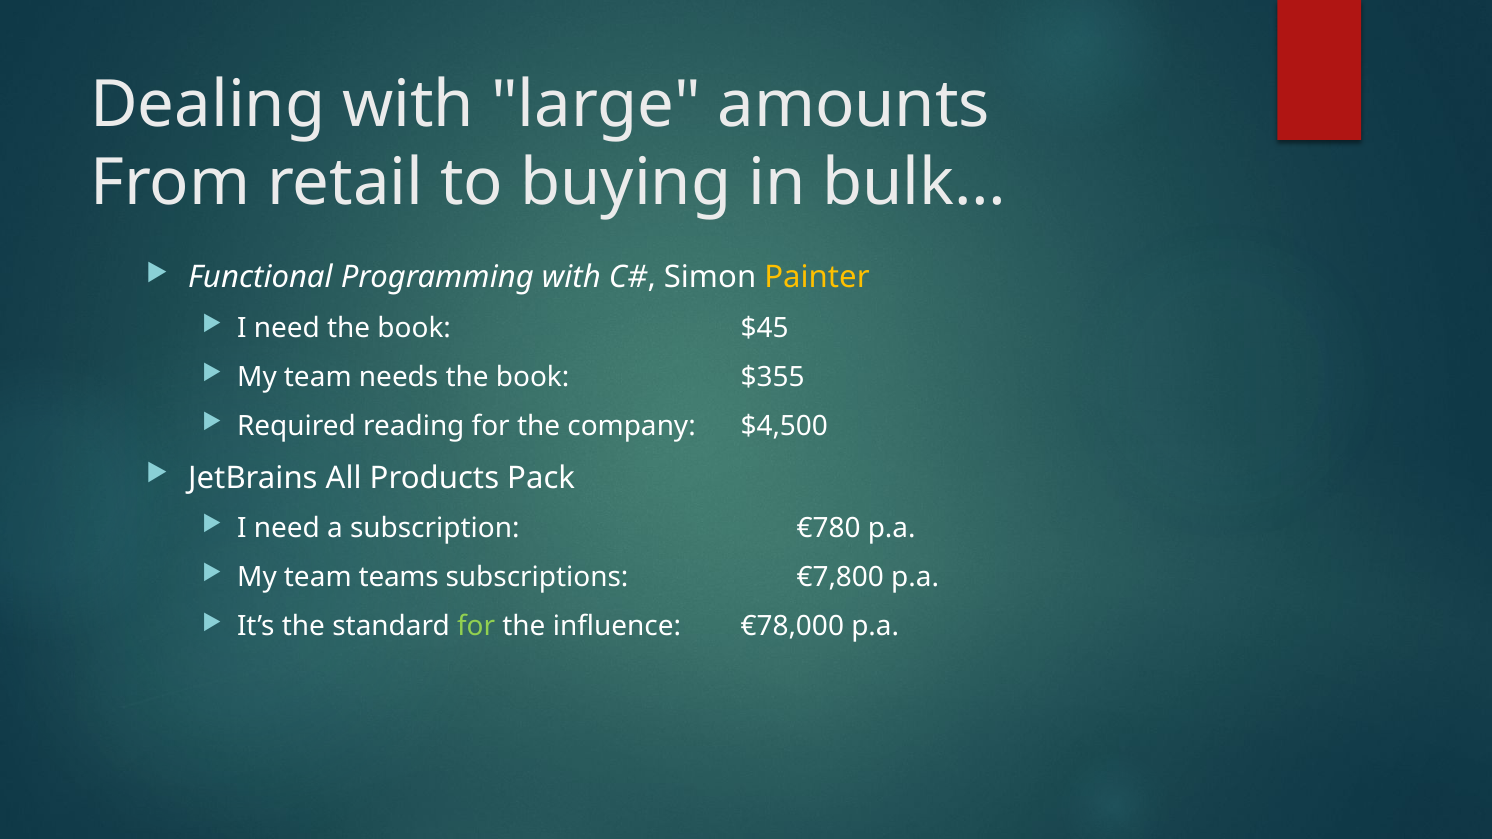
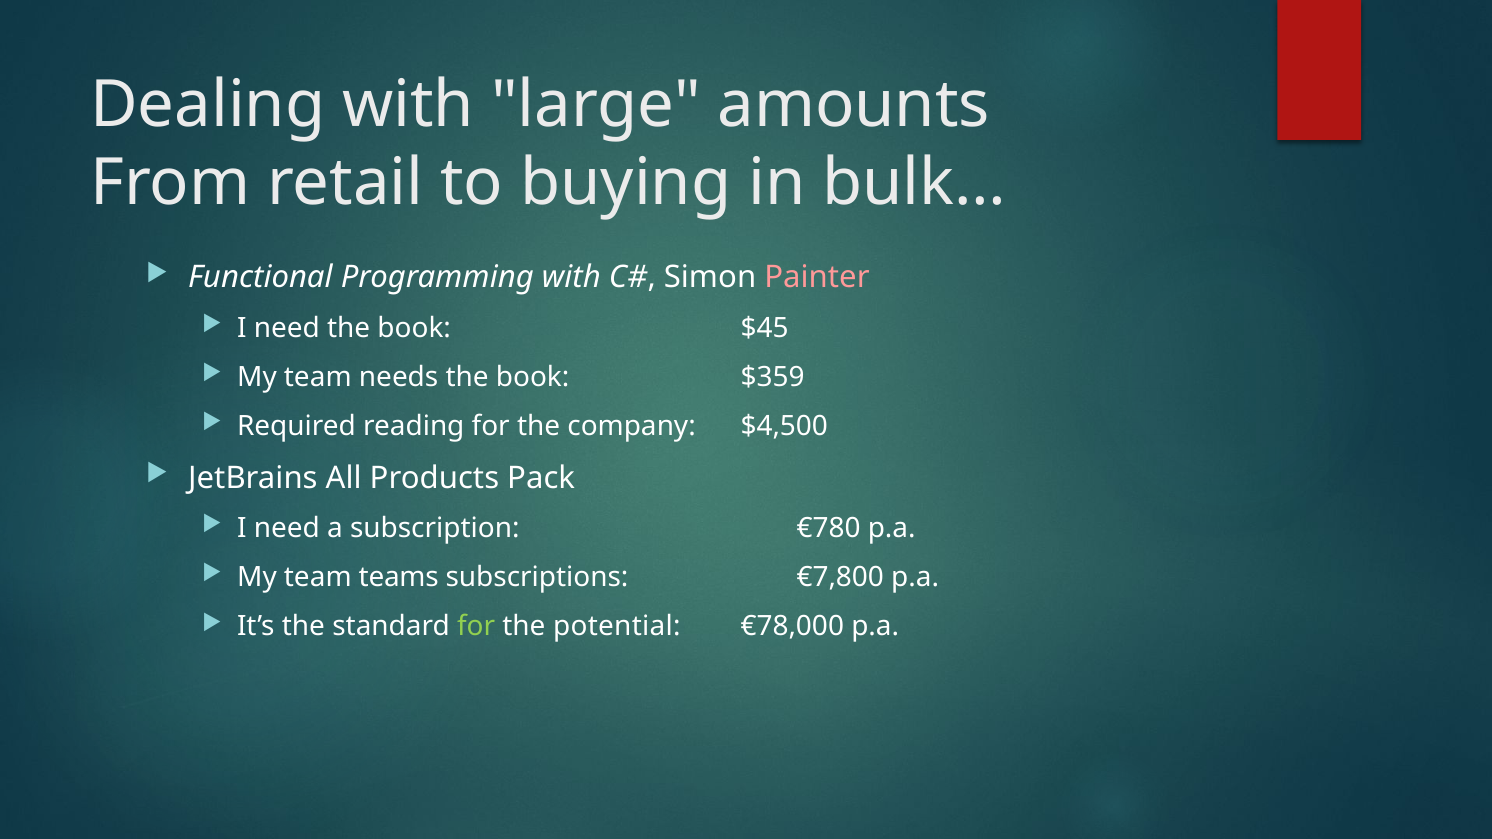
Painter colour: yellow -> pink
$355: $355 -> $359
influence: influence -> potential
